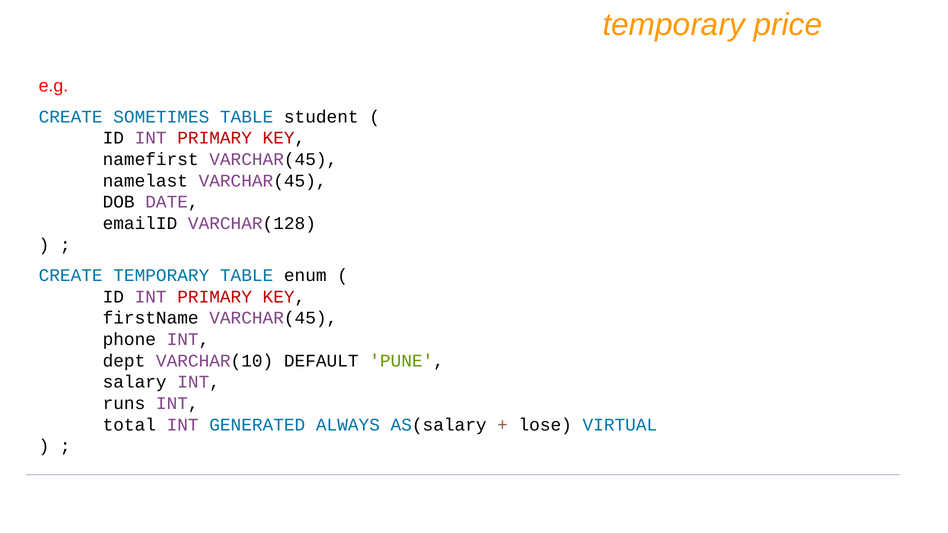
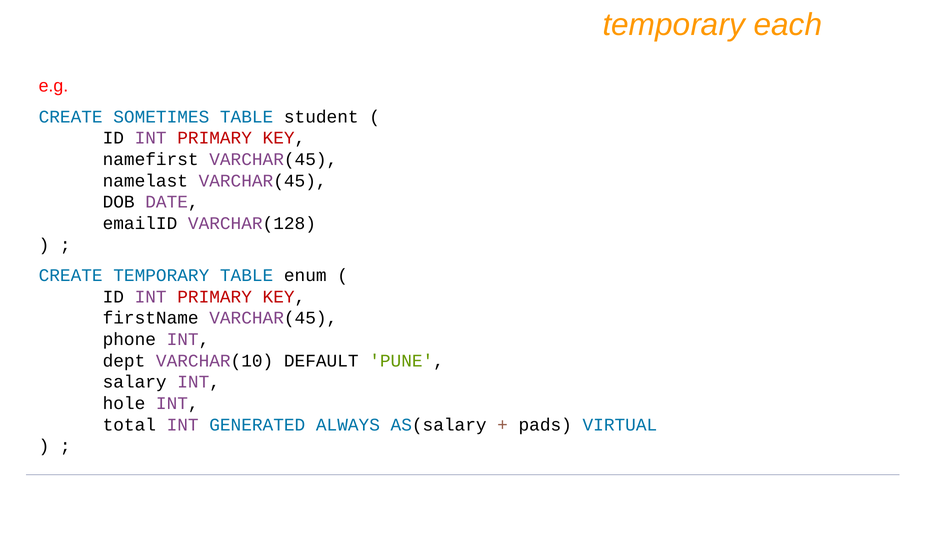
price: price -> each
runs: runs -> hole
lose: lose -> pads
